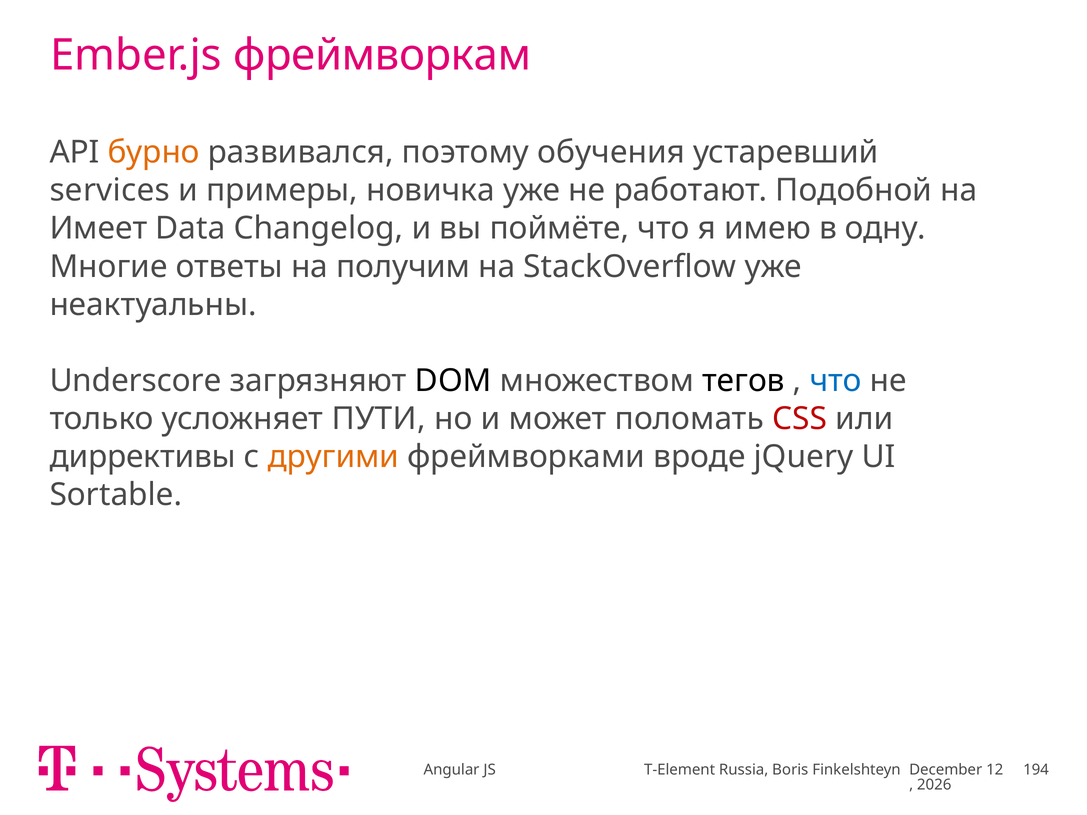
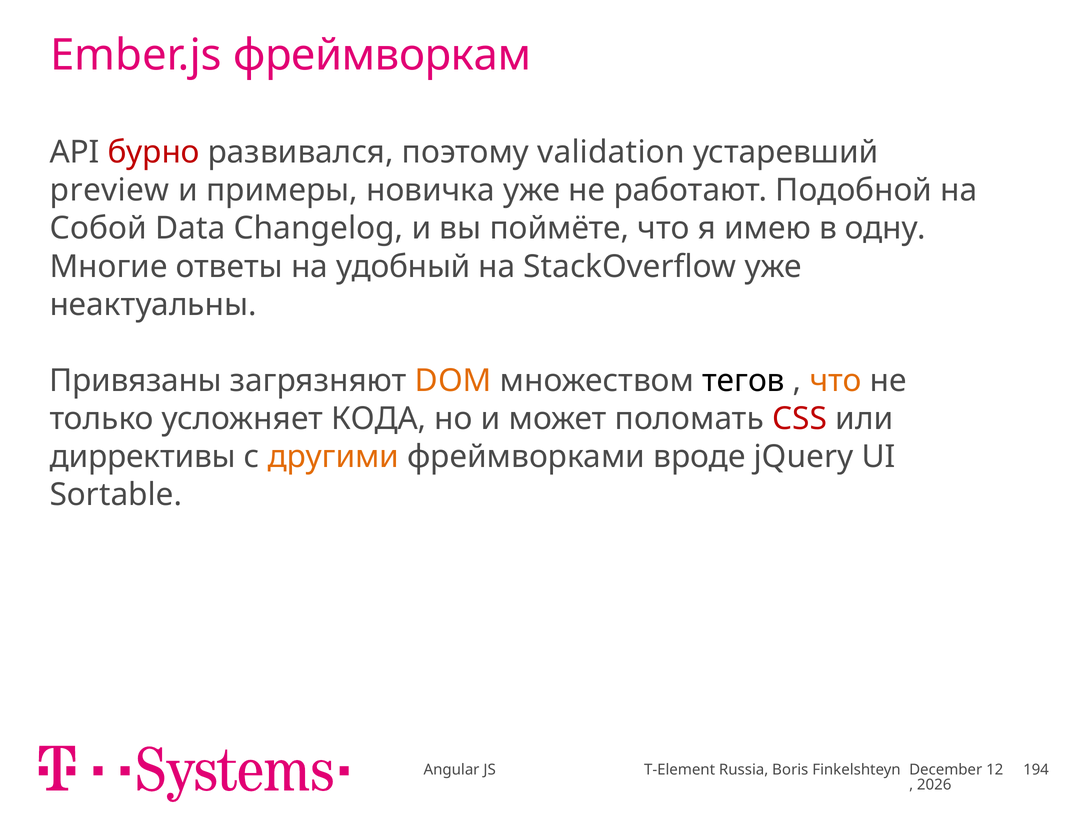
бурно colour: orange -> red
обучения: обучения -> validation
services: services -> preview
Имеет: Имеет -> Собой
получим: получим -> удобный
Underscore: Underscore -> Привязаны
DOM colour: black -> orange
что at (836, 381) colour: blue -> orange
ПУТИ: ПУТИ -> КОДА
